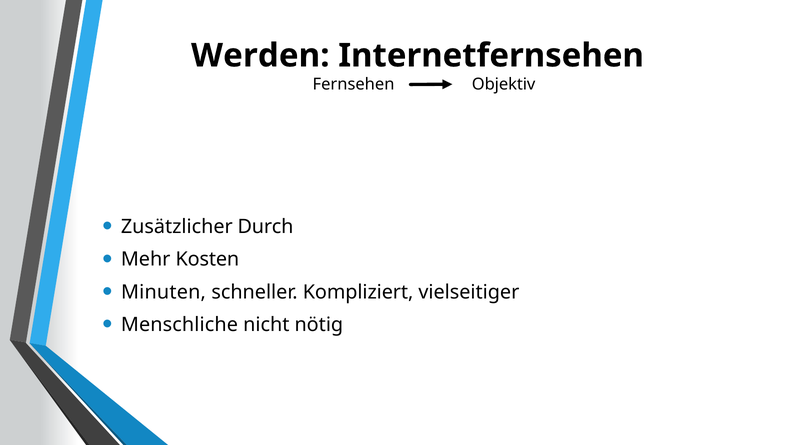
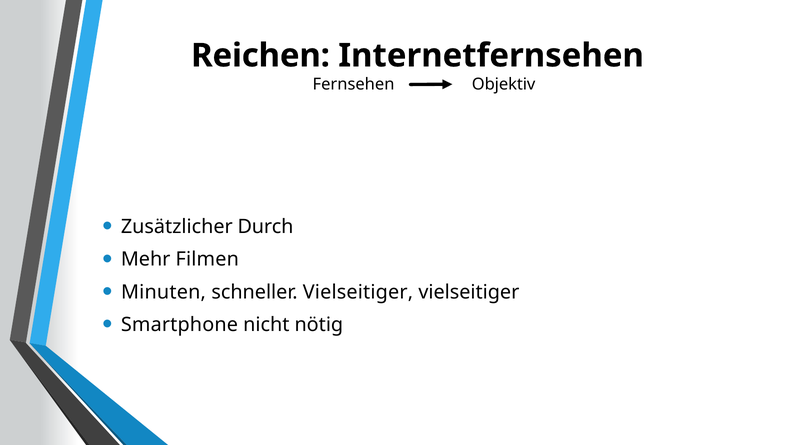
Werden: Werden -> Reichen
Kosten: Kosten -> Filmen
schneller Kompliziert: Kompliziert -> Vielseitiger
Menschliche: Menschliche -> Smartphone
